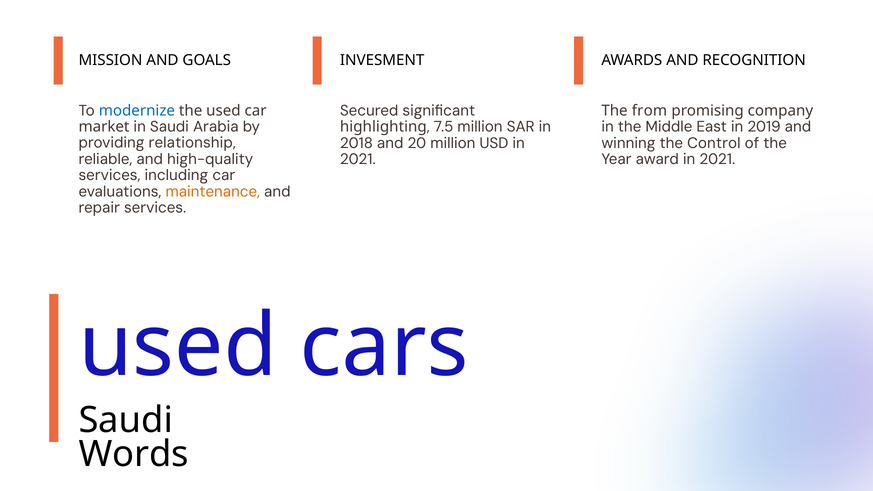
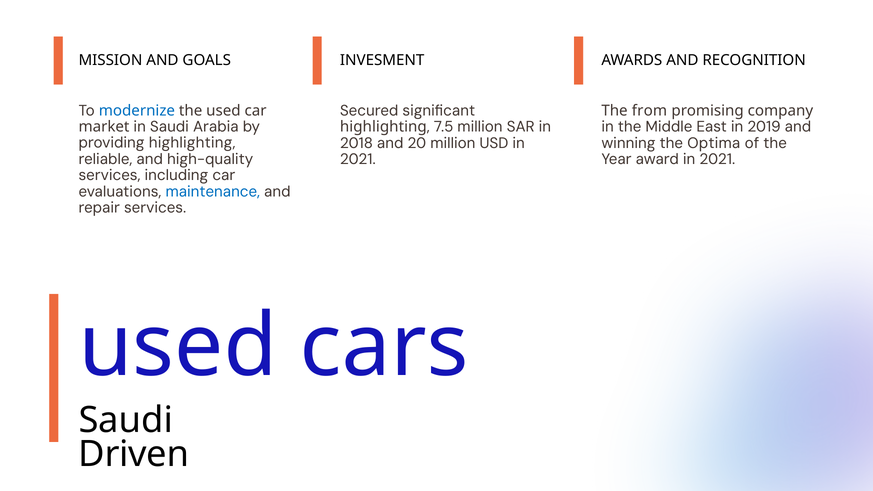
providing relationship: relationship -> highlighting
Control: Control -> Optima
maintenance colour: orange -> blue
Words: Words -> Driven
